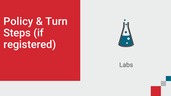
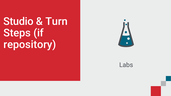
Policy: Policy -> Studio
registered: registered -> repository
